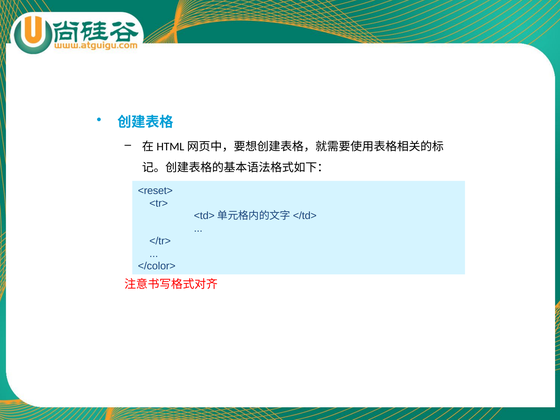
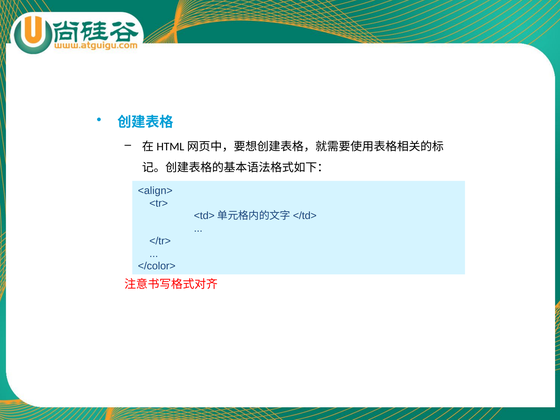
<reset>: <reset> -> <align>
